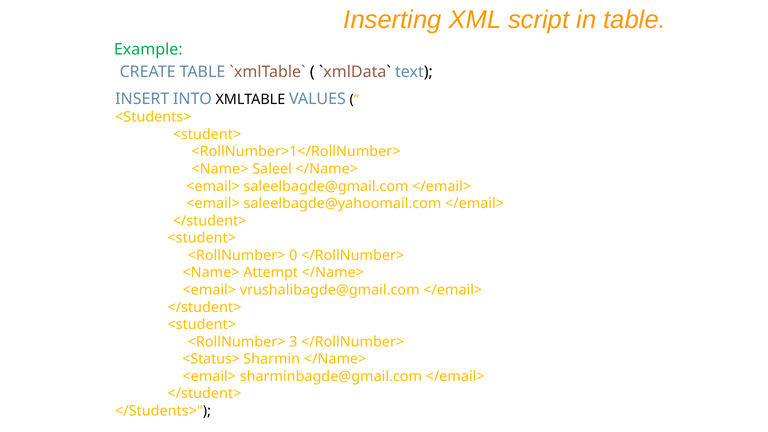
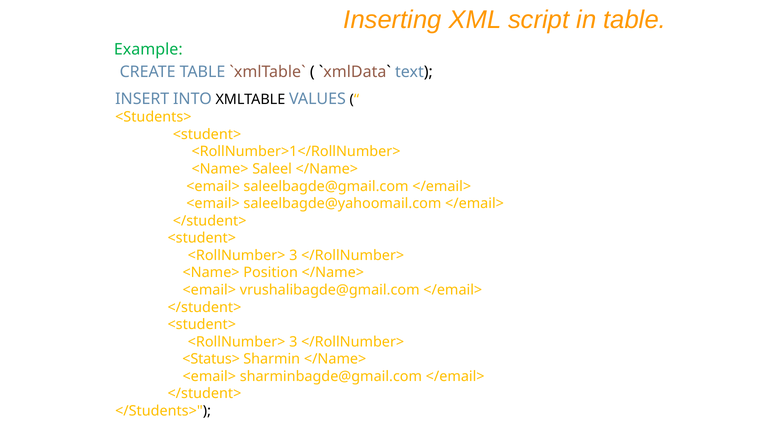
0 at (293, 255): 0 -> 3
Attempt: Attempt -> Position
